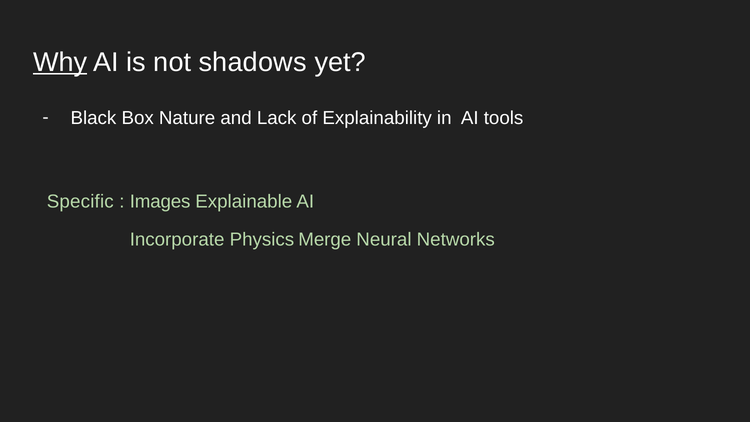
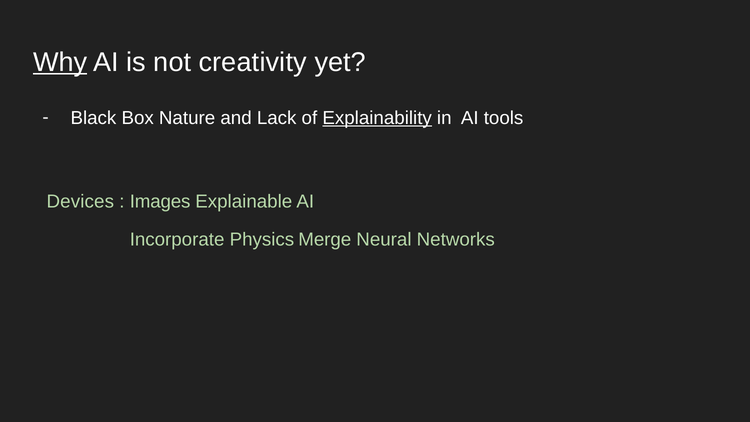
shadows: shadows -> creativity
Explainability underline: none -> present
Specific: Specific -> Devices
